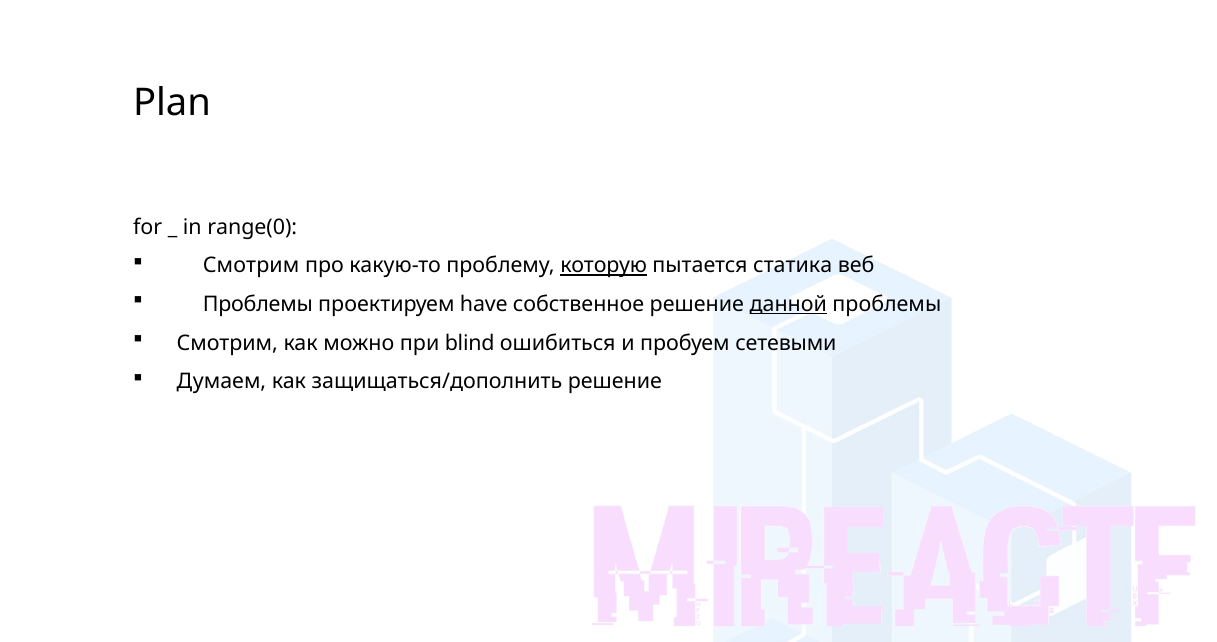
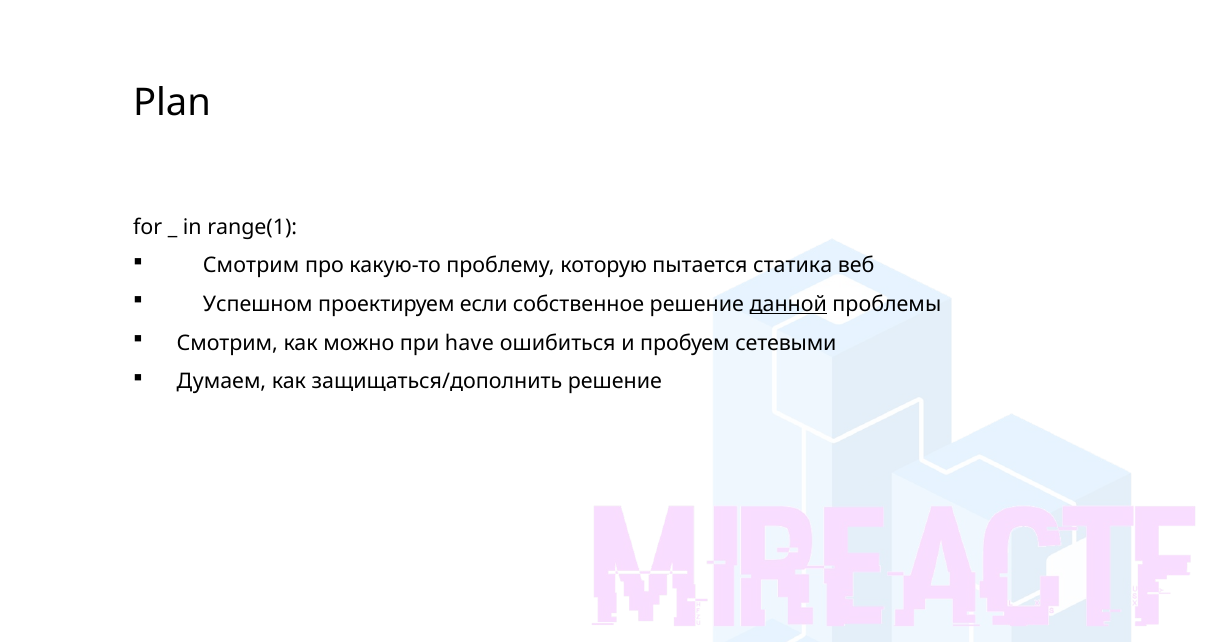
range(0: range(0 -> range(1
которую underline: present -> none
Проблемы at (258, 304): Проблемы -> Успешном
have: have -> если
blind: blind -> have
